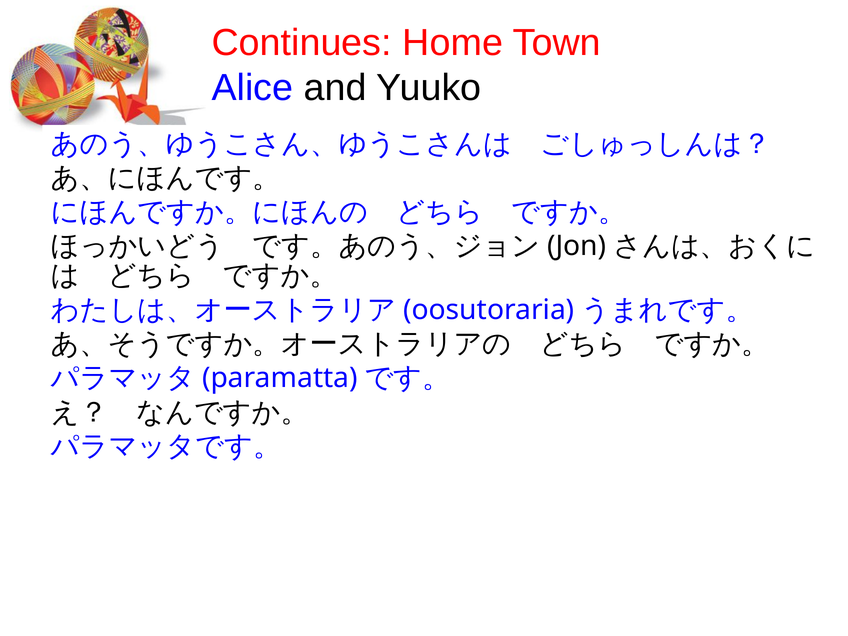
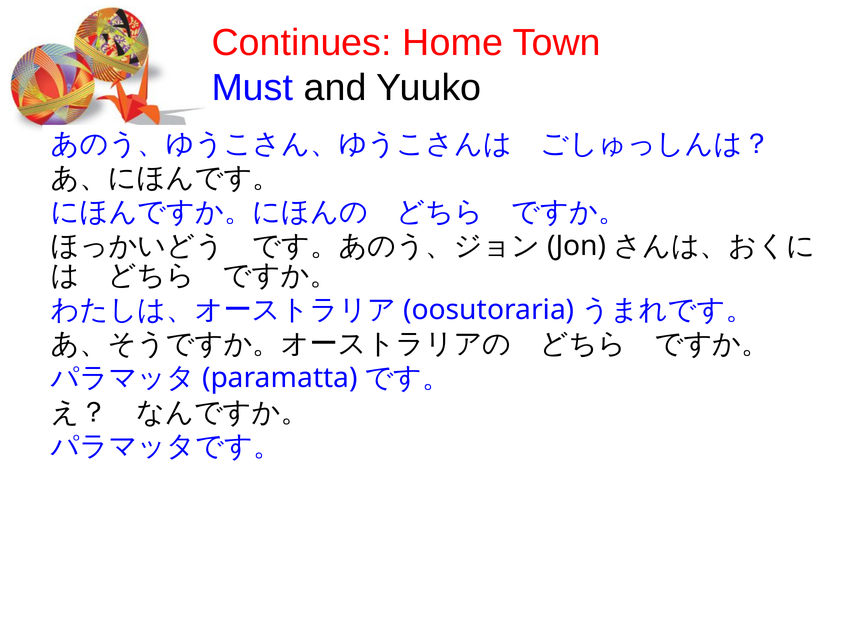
Alice: Alice -> Must
